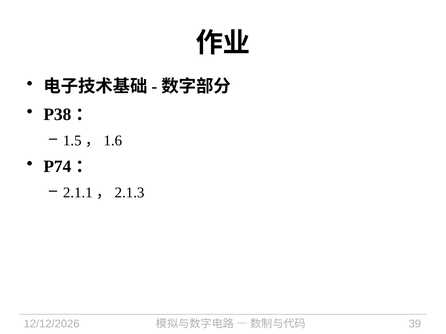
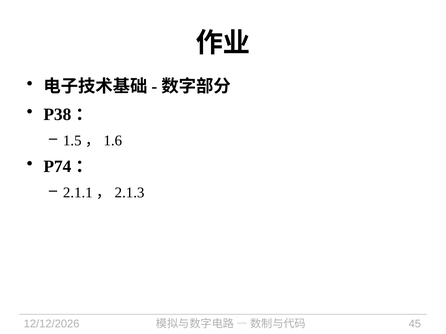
39: 39 -> 45
